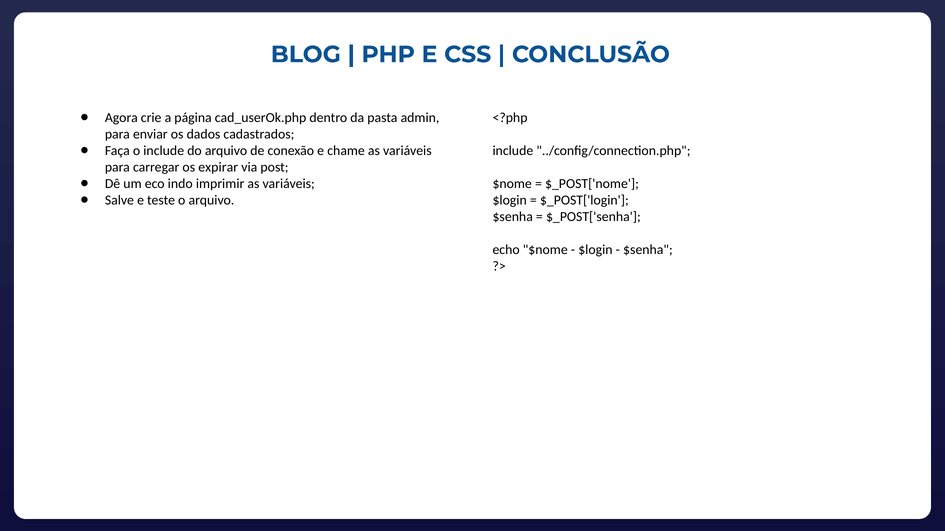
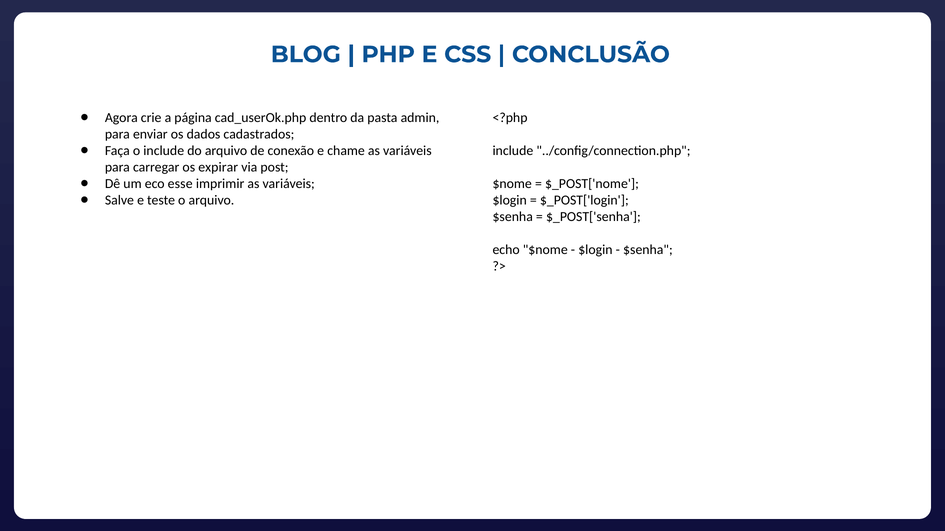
indo: indo -> esse
